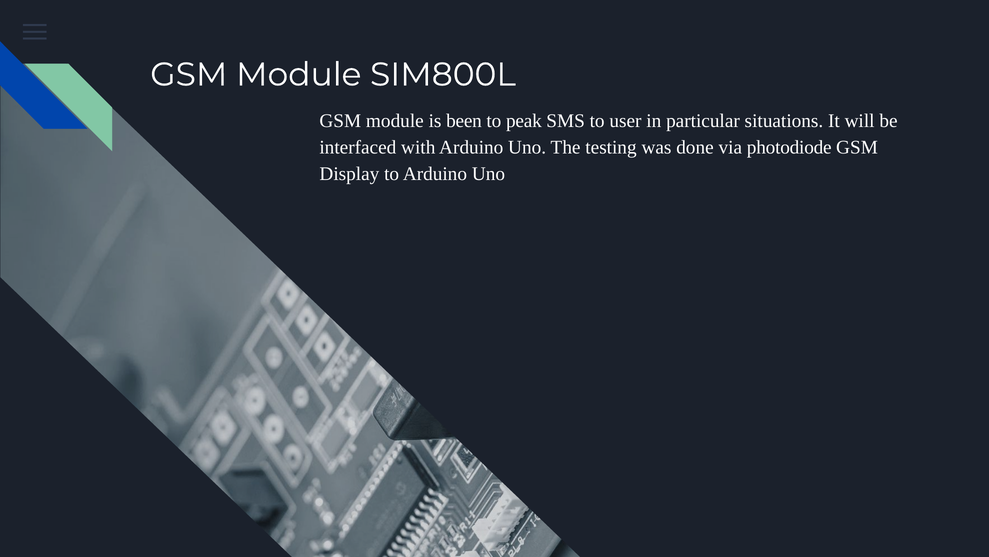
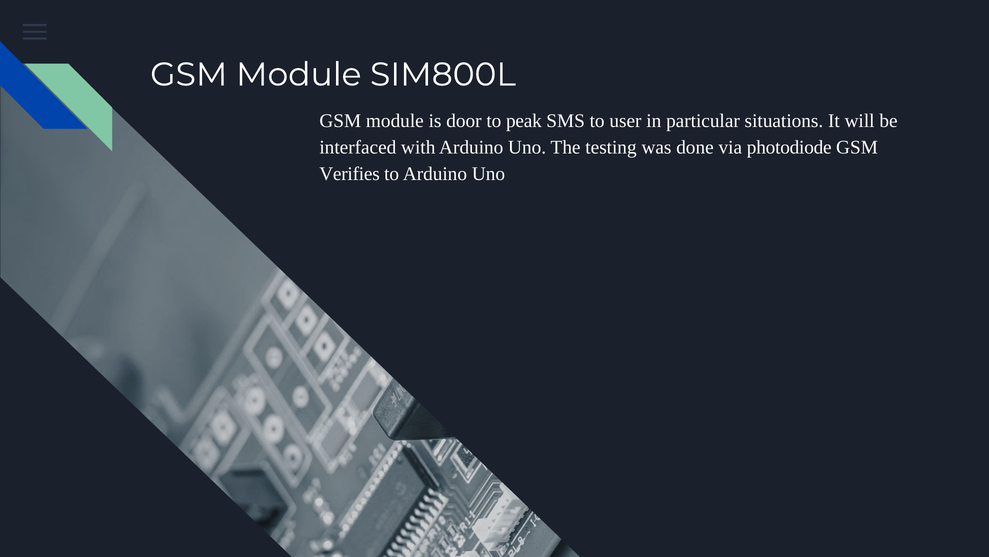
been: been -> door
Display: Display -> Verifies
